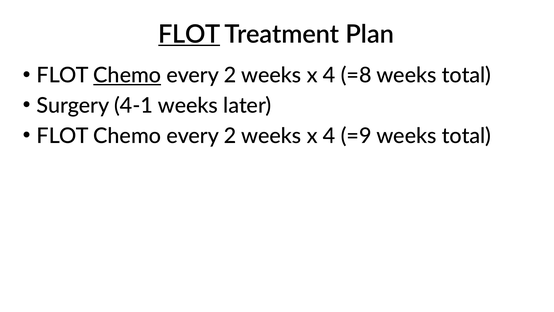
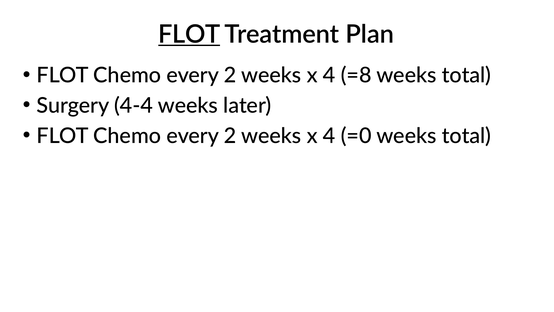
Chemo at (127, 75) underline: present -> none
4-1: 4-1 -> 4-4
=9: =9 -> =0
